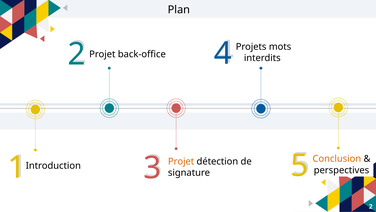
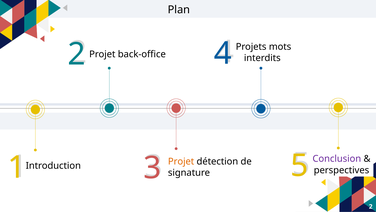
Conclusion colour: orange -> purple
